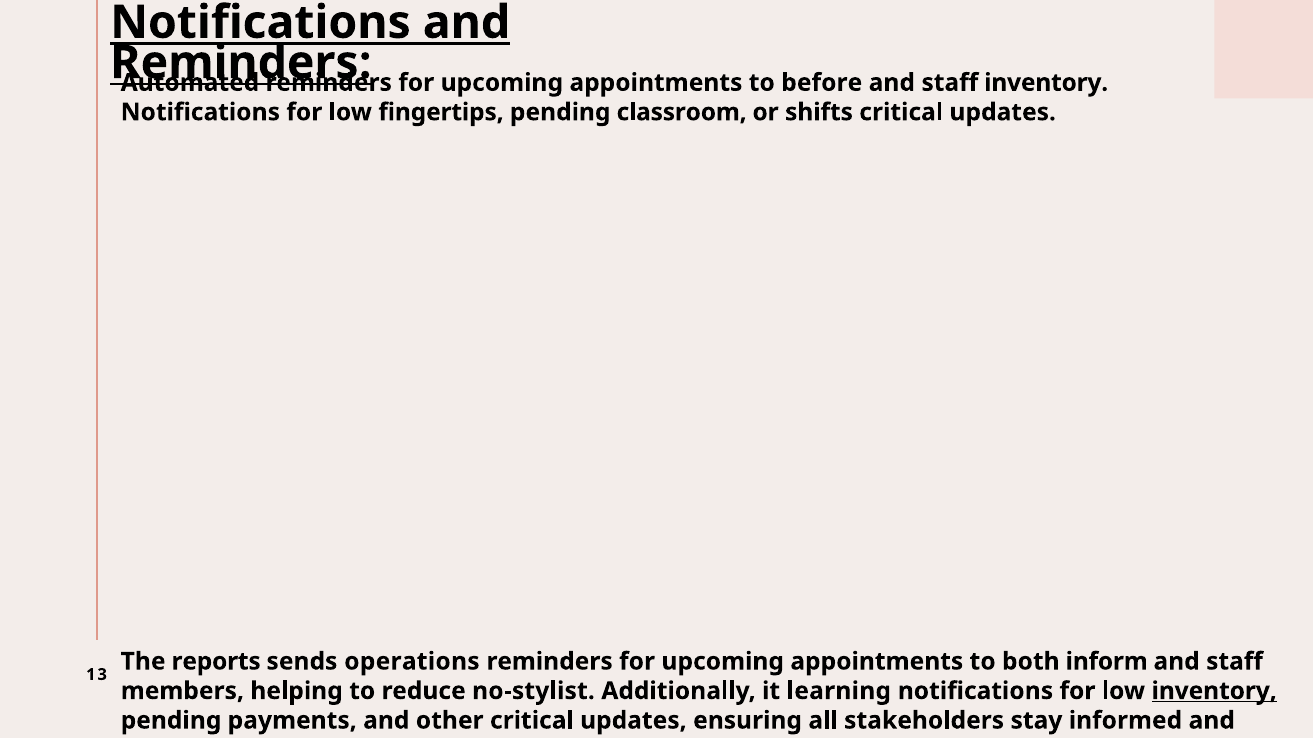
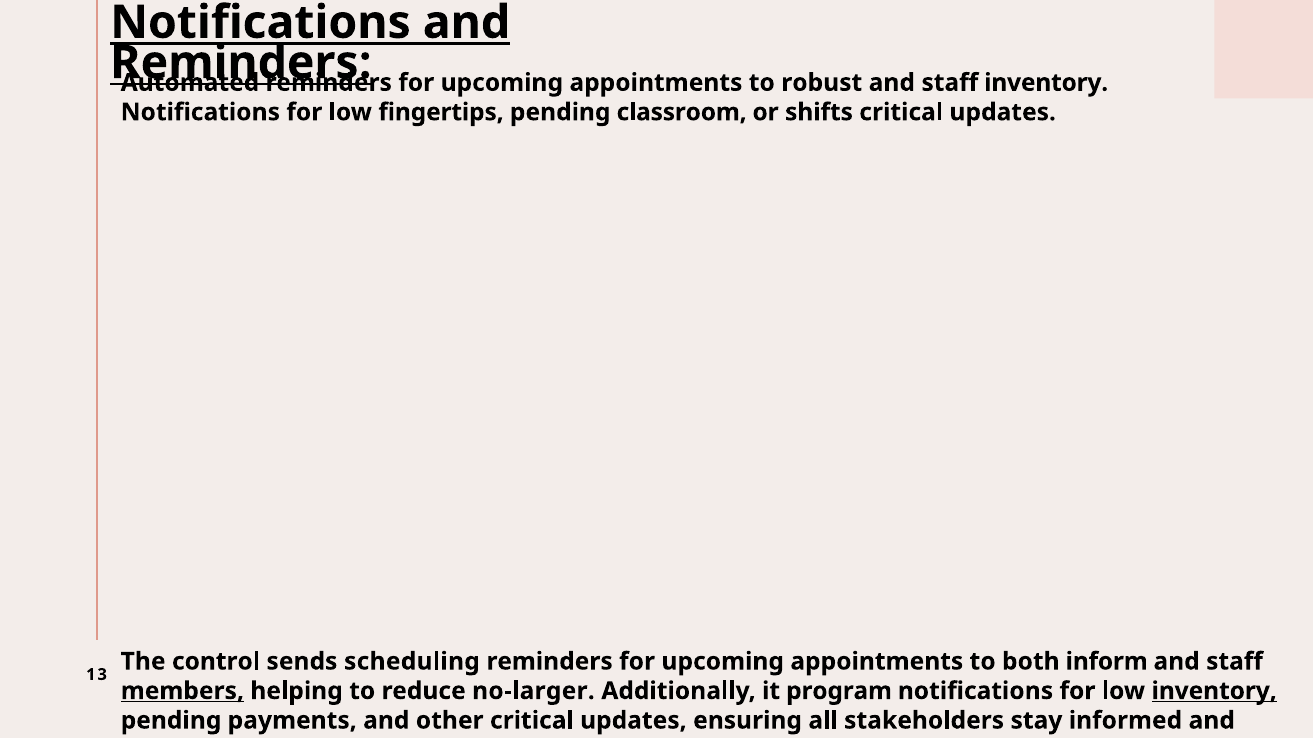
before: before -> robust
reports: reports -> control
operations: operations -> scheduling
members underline: none -> present
no-stylist: no-stylist -> no-larger
learning: learning -> program
